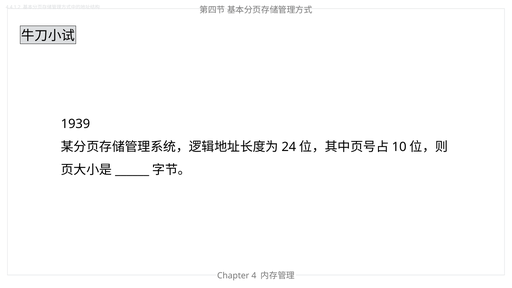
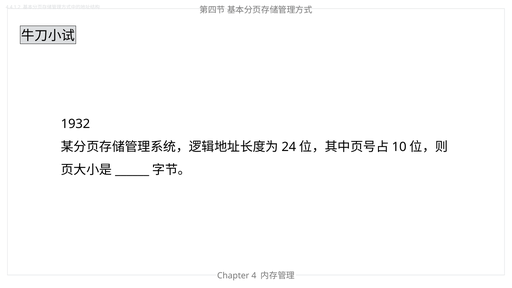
1939: 1939 -> 1932
